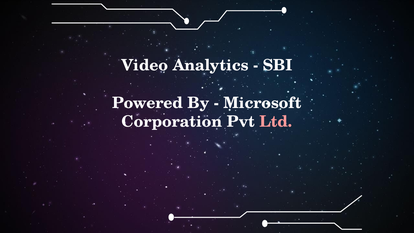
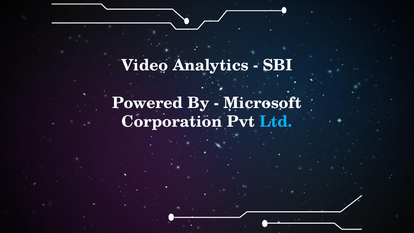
Ltd colour: pink -> light blue
